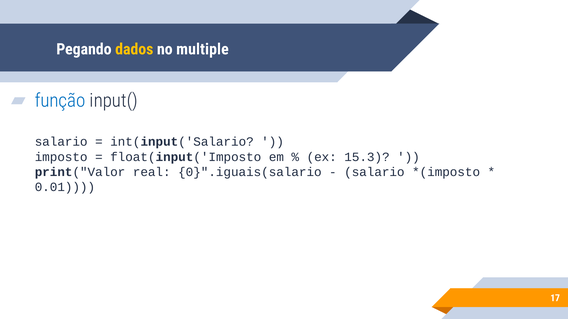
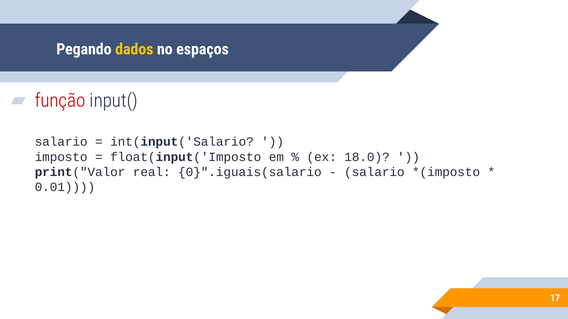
multiple: multiple -> espaços
função colour: blue -> red
15.3: 15.3 -> 18.0
